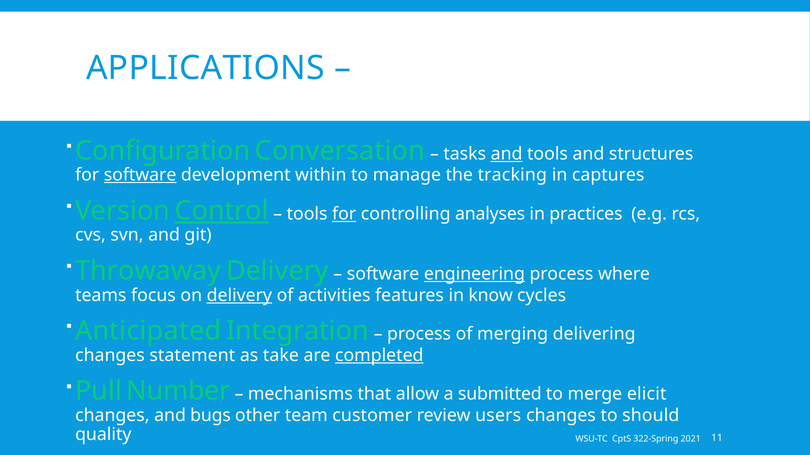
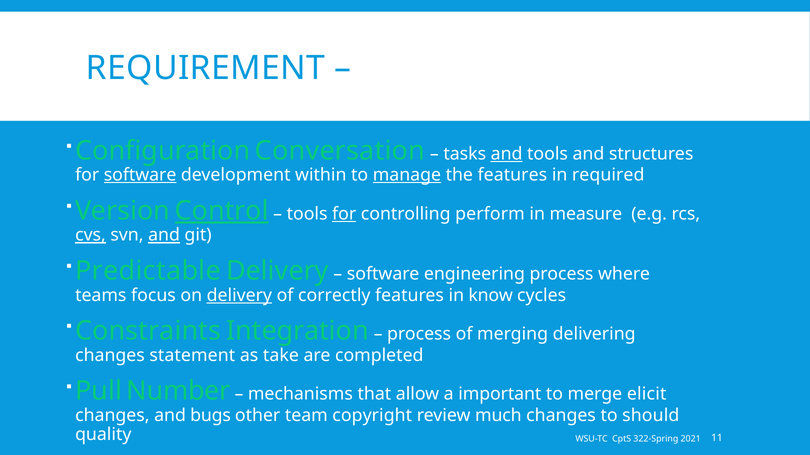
APPLICATIONS: APPLICATIONS -> REQUIREMENT
manage underline: none -> present
the tracking: tracking -> features
captures: captures -> required
analyses: analyses -> perform
practices: practices -> measure
cvs underline: none -> present
and at (164, 235) underline: none -> present
Throwaway: Throwaway -> Predictable
engineering underline: present -> none
activities: activities -> correctly
Anticipated: Anticipated -> Constraints
completed underline: present -> none
submitted: submitted -> important
customer: customer -> copyright
users: users -> much
